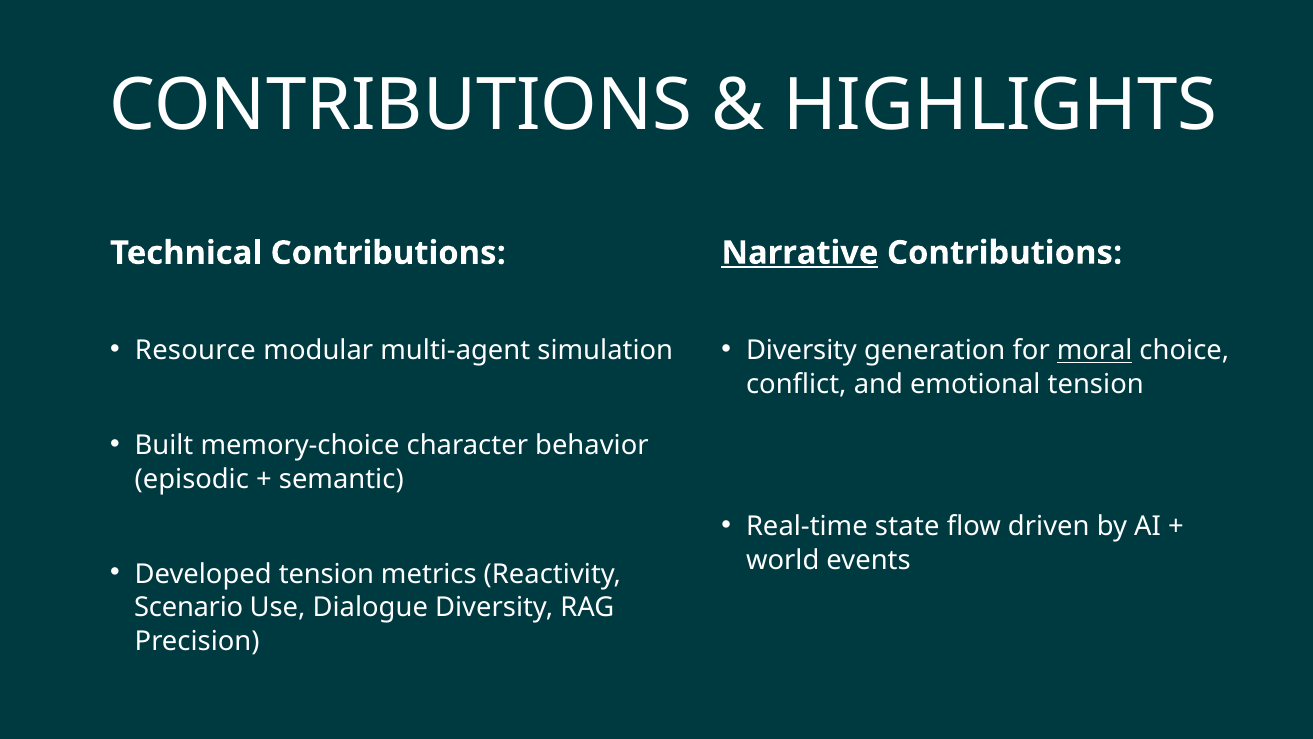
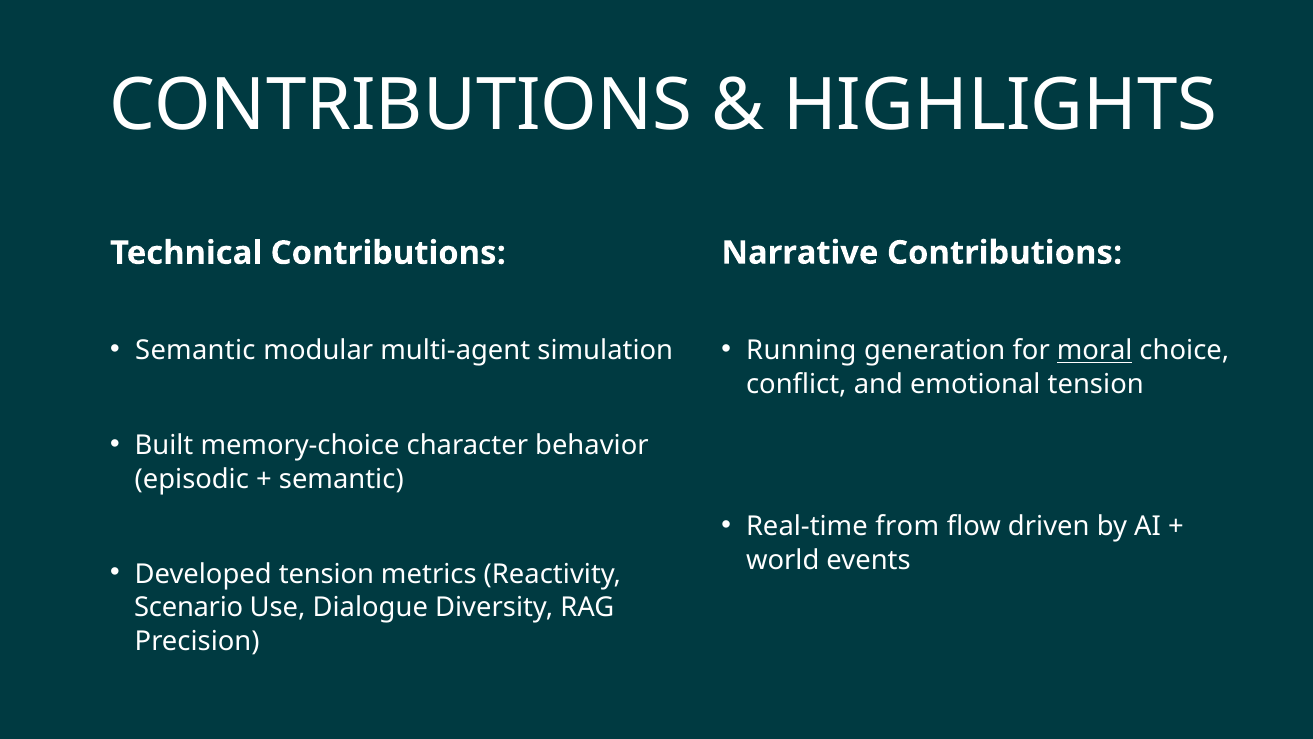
Narrative underline: present -> none
Diversity at (802, 351): Diversity -> Running
Resource at (195, 351): Resource -> Semantic
state: state -> from
